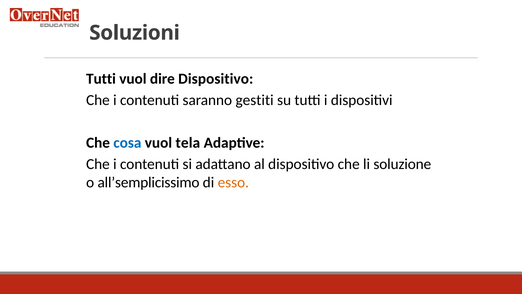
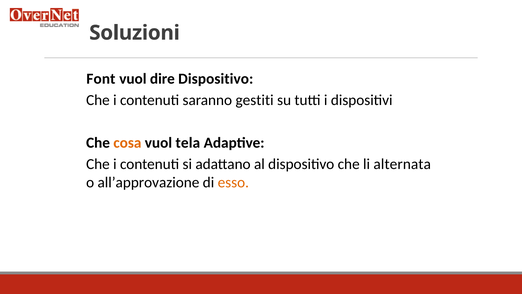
Tutti at (101, 79): Tutti -> Font
cosa colour: blue -> orange
soluzione: soluzione -> alternata
all’semplicissimo: all’semplicissimo -> all’approvazione
